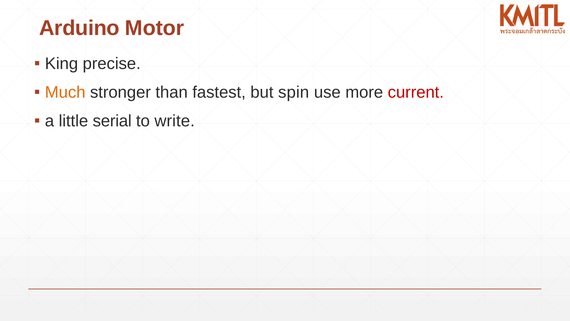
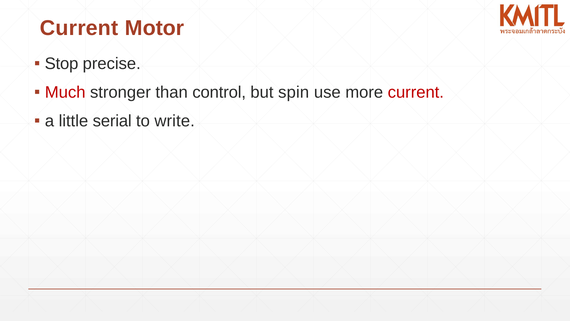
Arduino at (79, 28): Arduino -> Current
King: King -> Stop
Much colour: orange -> red
fastest: fastest -> control
